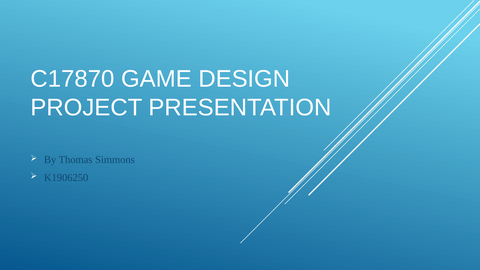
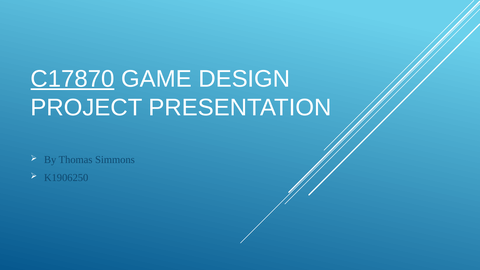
C17870 underline: none -> present
